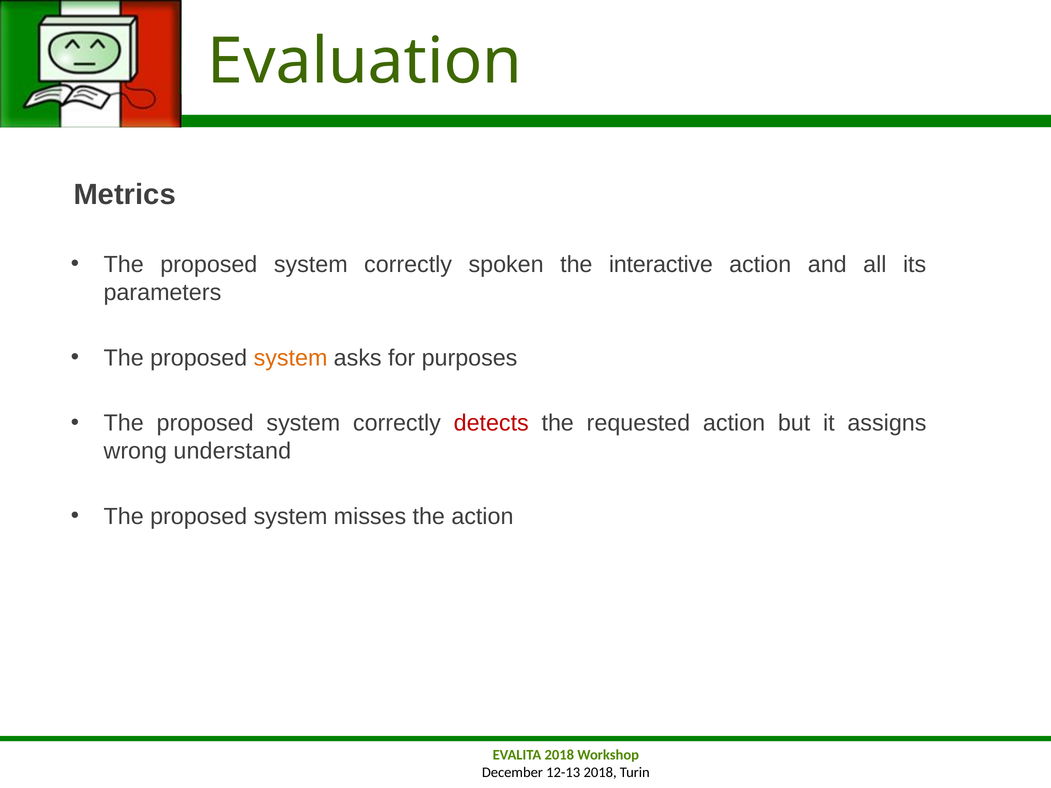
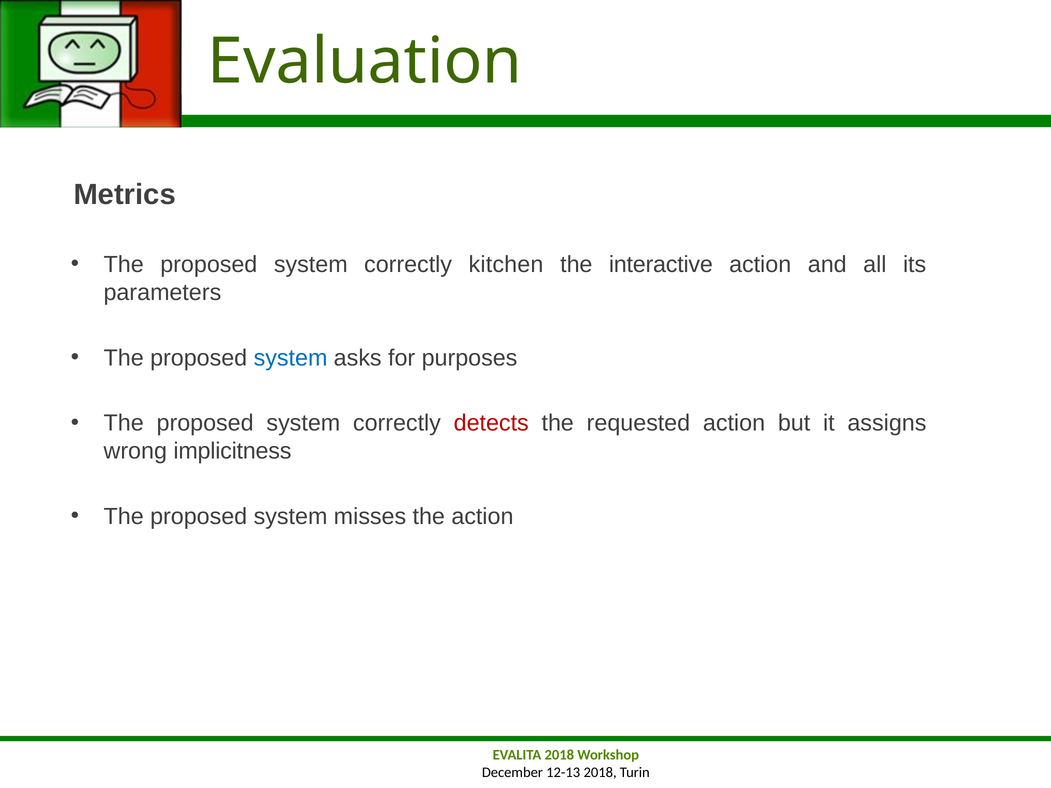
spoken: spoken -> kitchen
system at (291, 358) colour: orange -> blue
understand: understand -> implicitness
